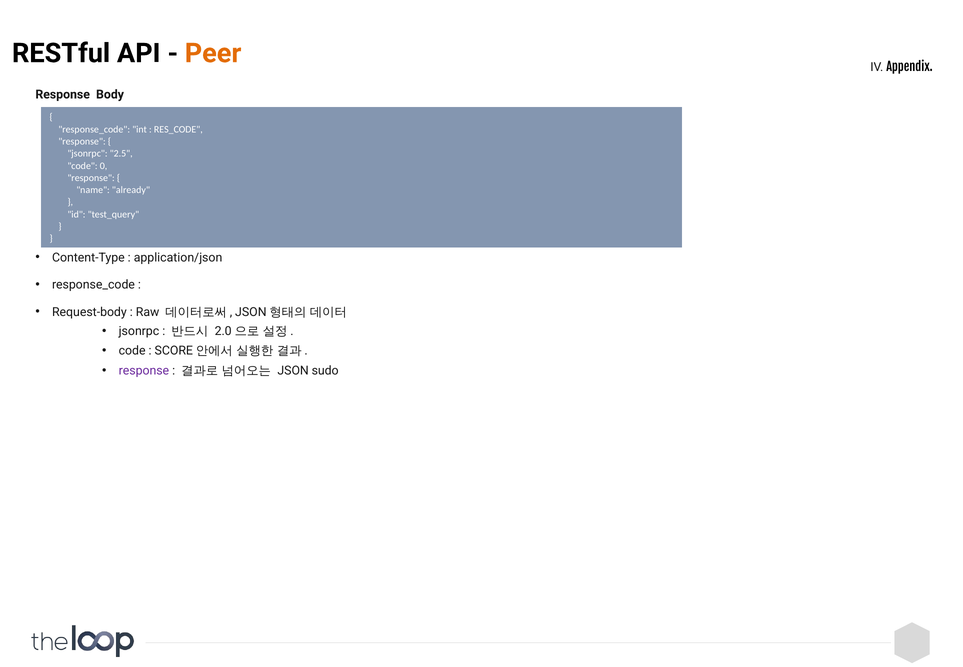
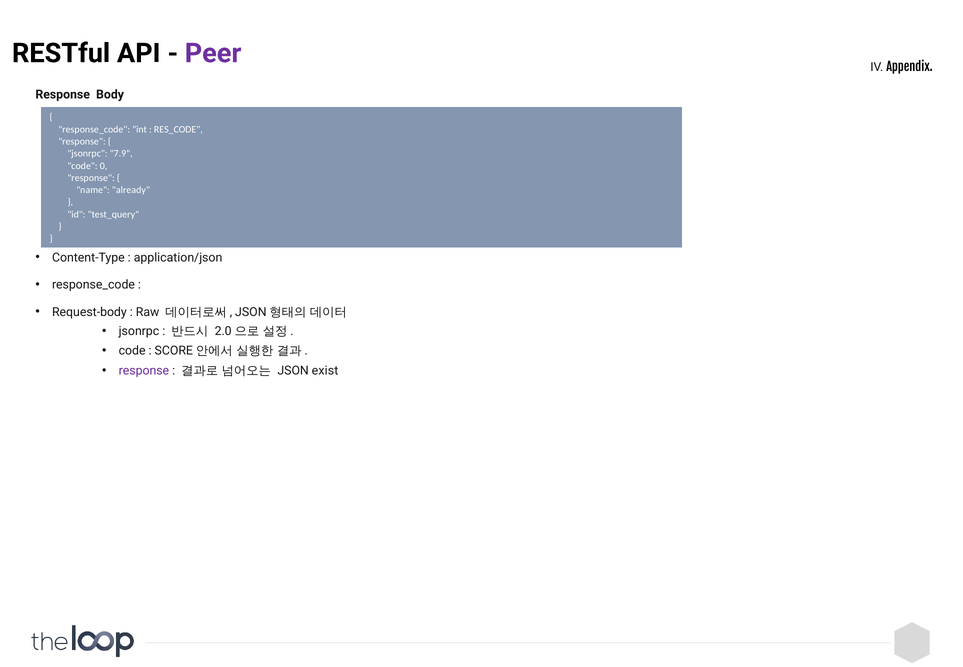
Peer colour: orange -> purple
2.5: 2.5 -> 7.9
sudo: sudo -> exist
